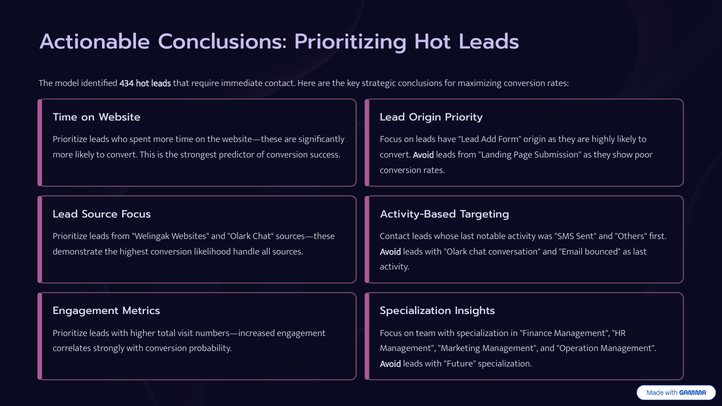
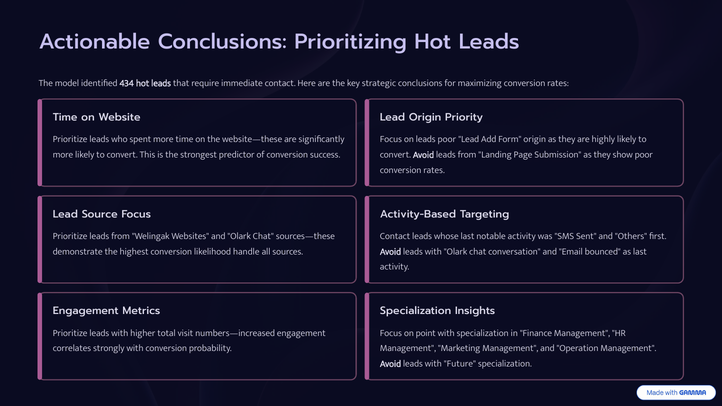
leads have: have -> poor
team: team -> point
